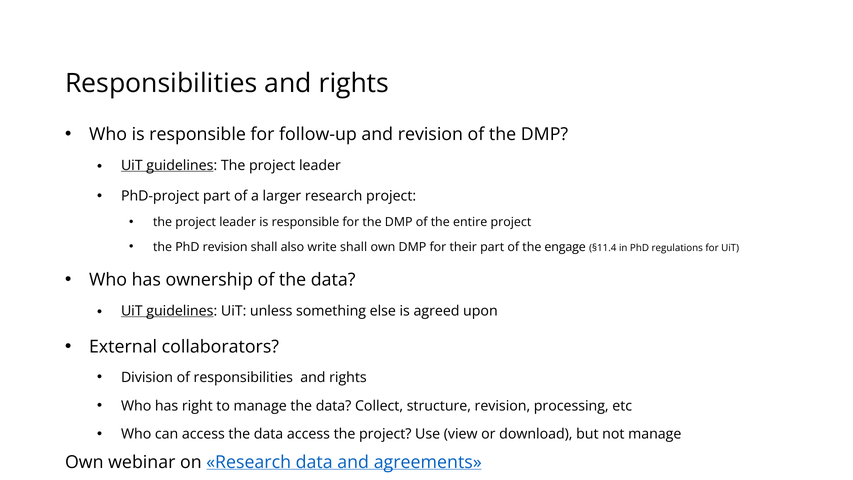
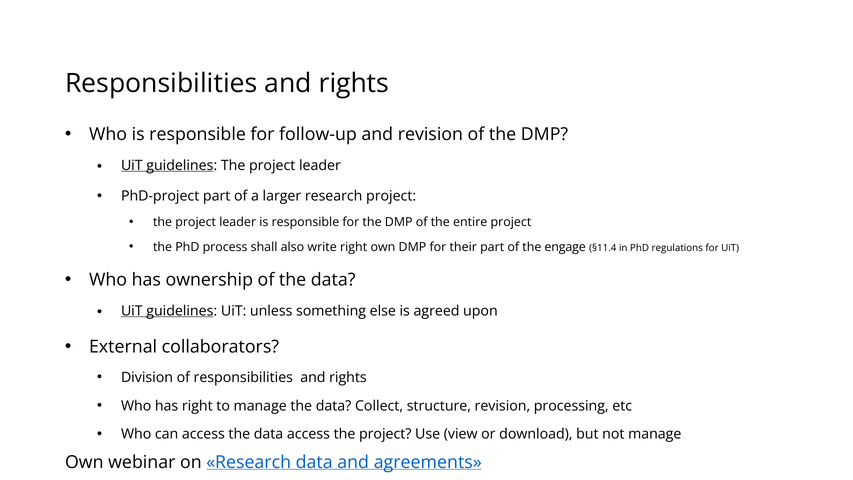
PhD revision: revision -> process
write shall: shall -> right
